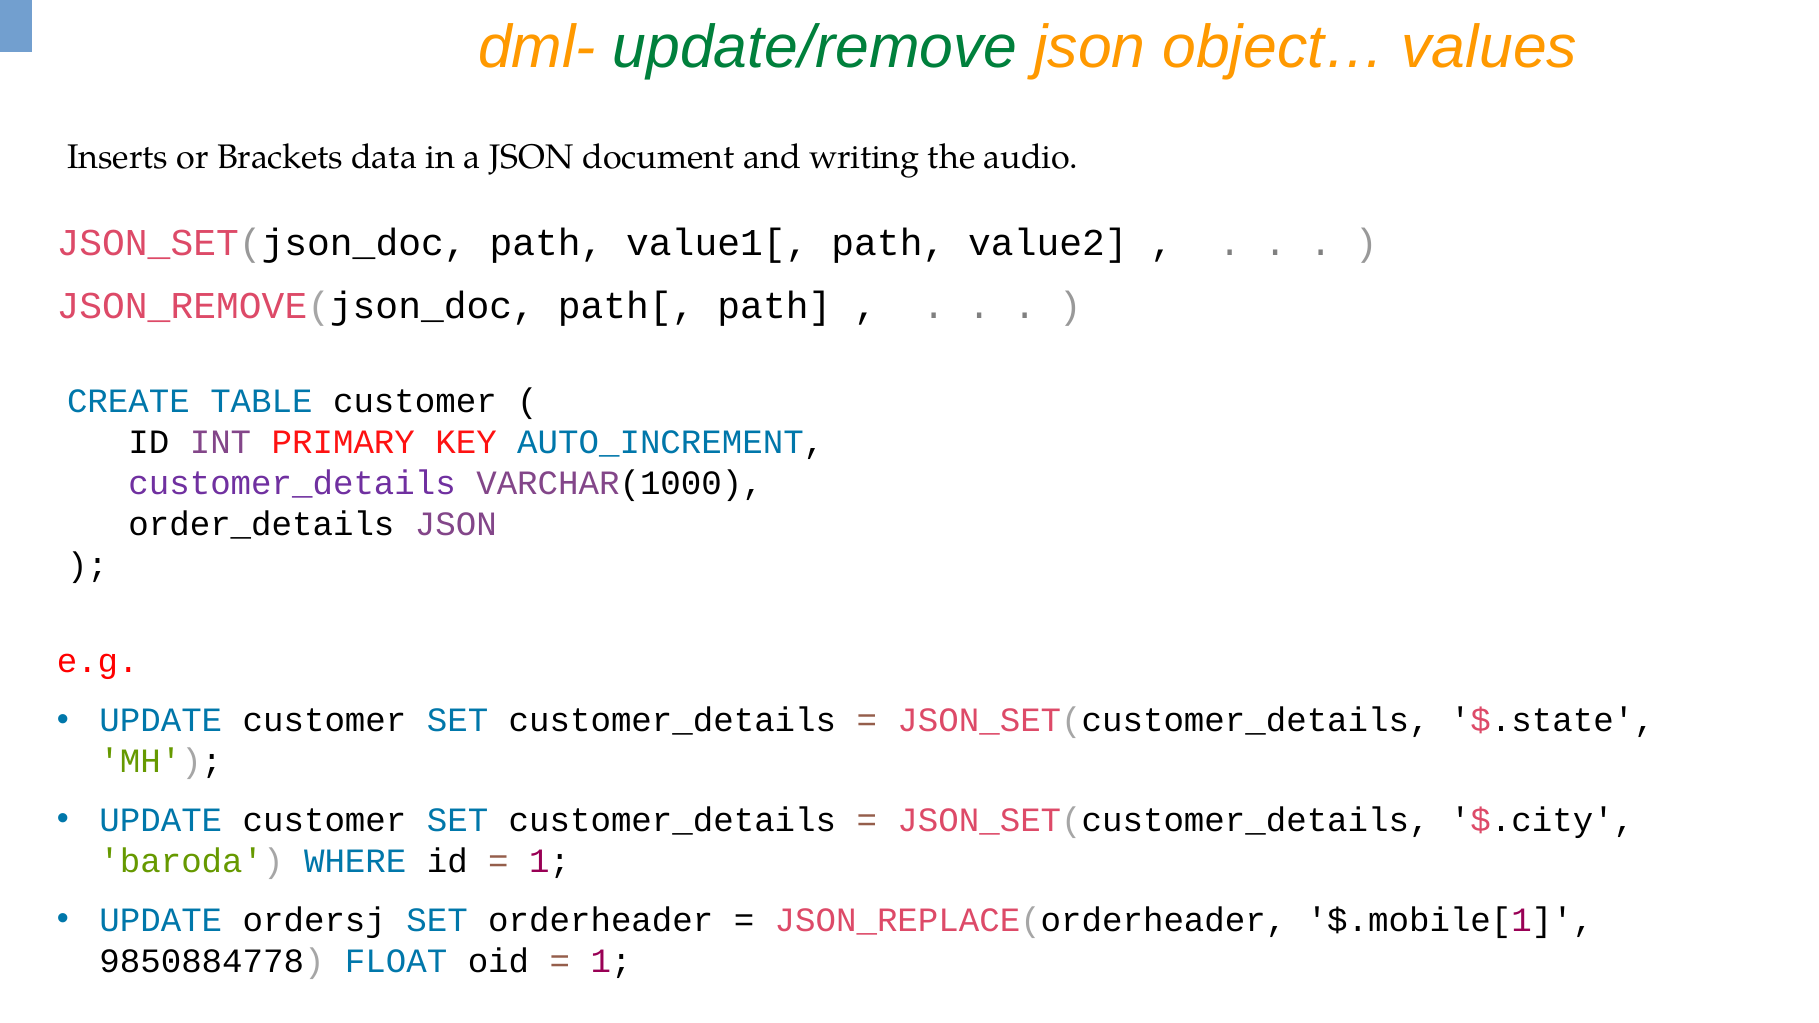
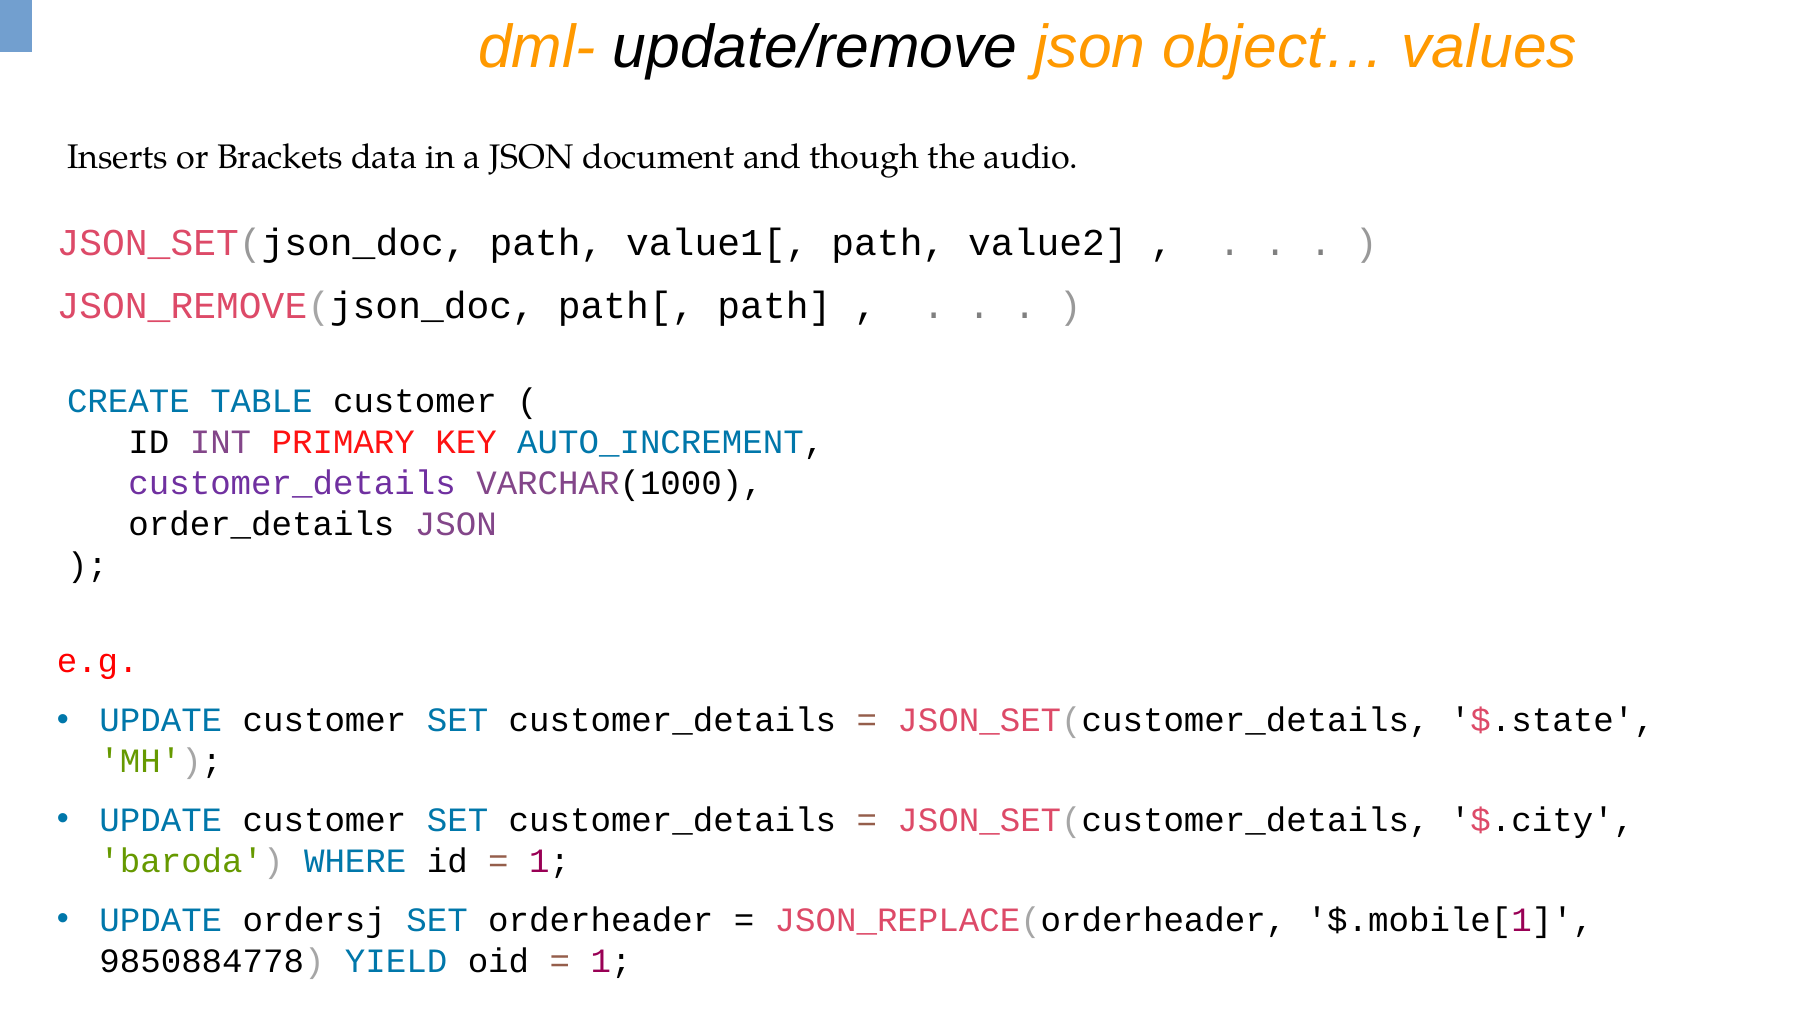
update/remove colour: green -> black
writing: writing -> though
FLOAT: FLOAT -> YIELD
